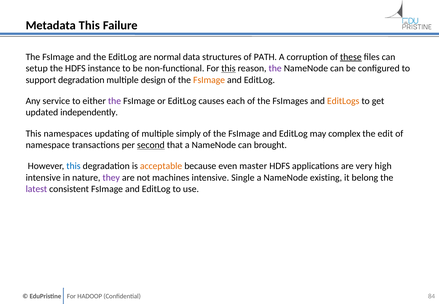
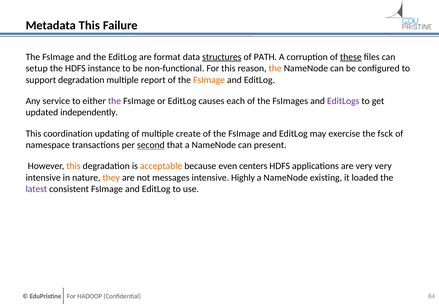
normal: normal -> format
structures underline: none -> present
this at (228, 68) underline: present -> none
the at (275, 68) colour: purple -> orange
design: design -> report
EditLogs colour: orange -> purple
namespaces: namespaces -> coordination
simply: simply -> create
complex: complex -> exercise
edit: edit -> fsck
brought: brought -> present
this at (73, 166) colour: blue -> orange
master: master -> centers
very high: high -> very
they colour: purple -> orange
machines: machines -> messages
Single: Single -> Highly
belong: belong -> loaded
